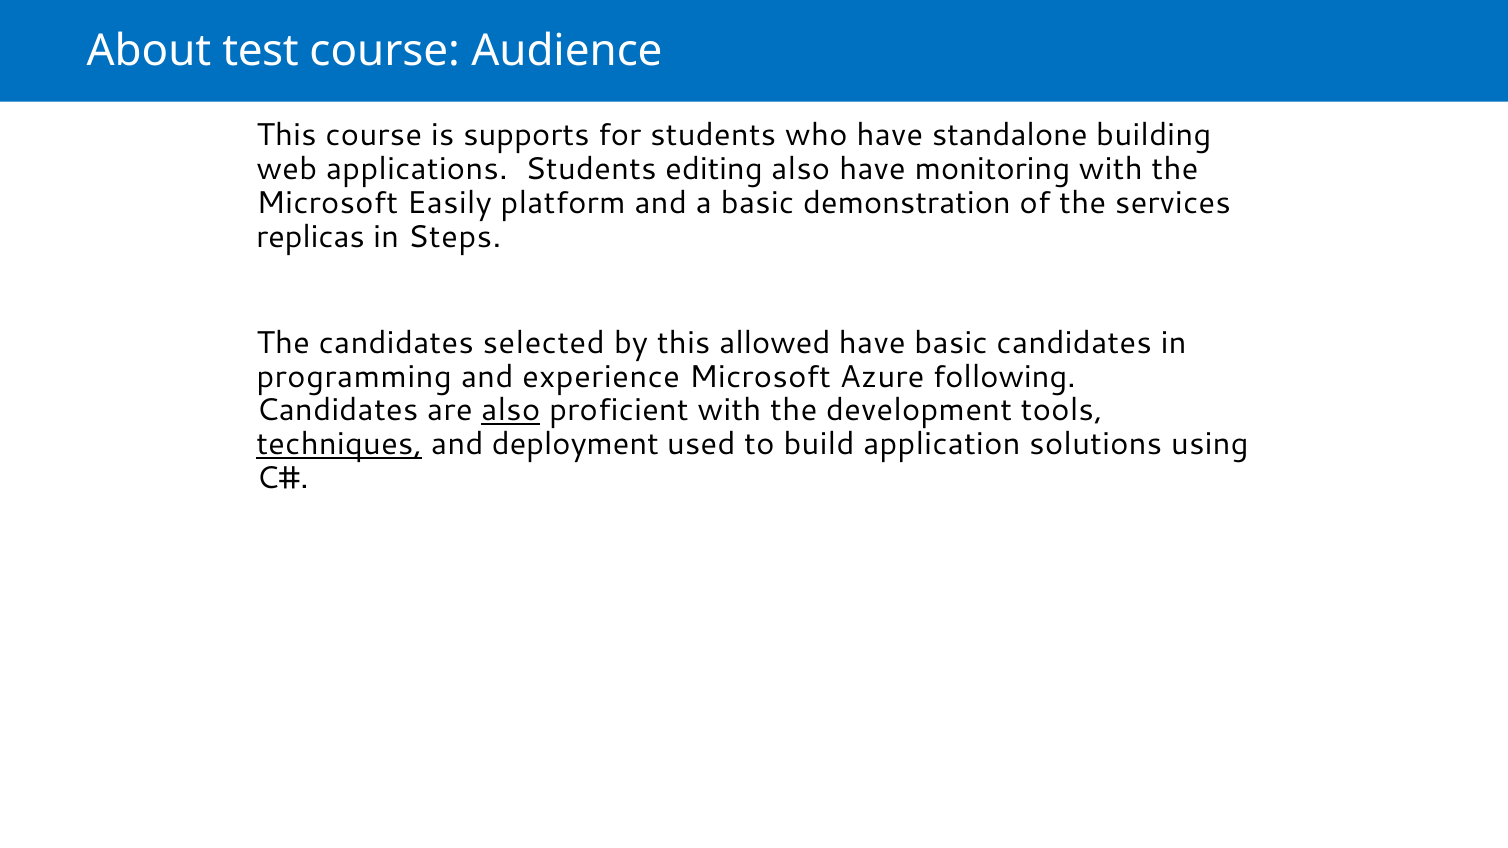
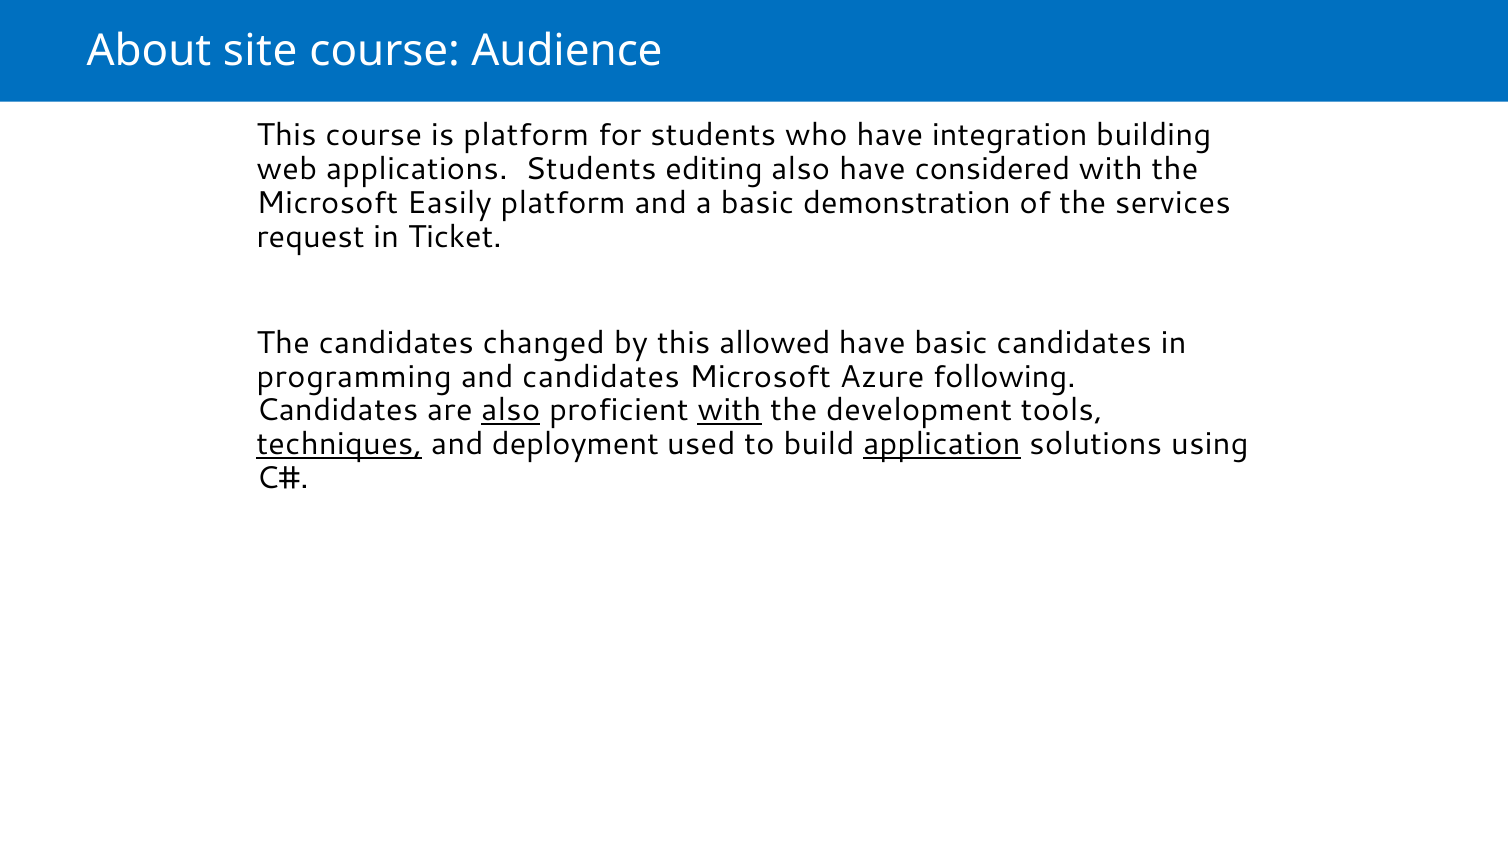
test: test -> site
is supports: supports -> platform
standalone: standalone -> integration
monitoring: monitoring -> considered
replicas: replicas -> request
Steps: Steps -> Ticket
selected: selected -> changed
and experience: experience -> candidates
with at (729, 411) underline: none -> present
application underline: none -> present
